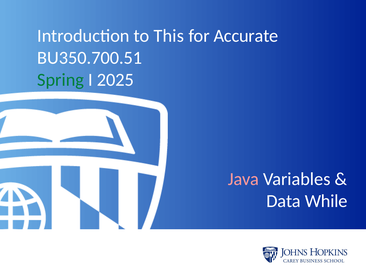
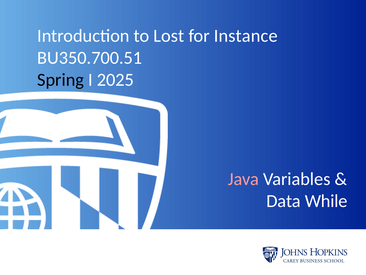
This: This -> Lost
Accurate: Accurate -> Instance
Spring colour: green -> black
